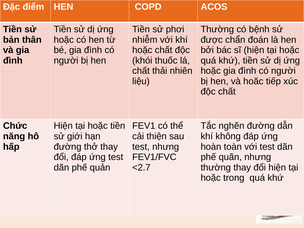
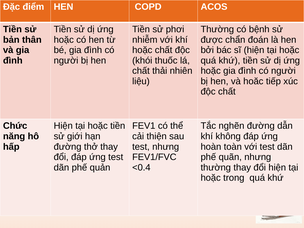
<2.7: <2.7 -> <0.4
